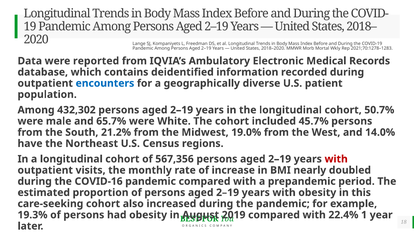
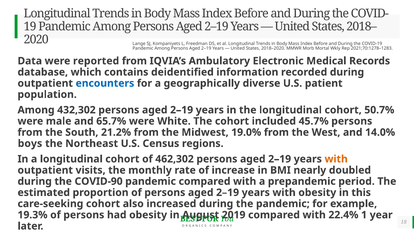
have: have -> boys
567,356: 567,356 -> 462,302
with at (336, 159) colour: red -> orange
COVID-16: COVID-16 -> COVID-90
